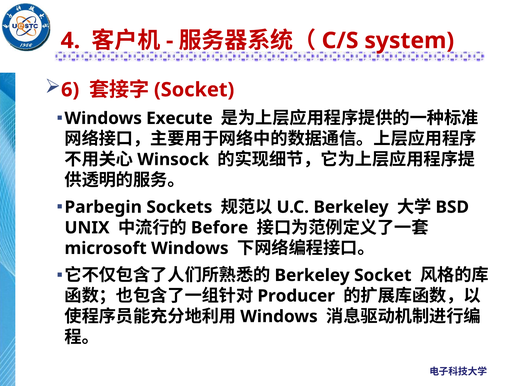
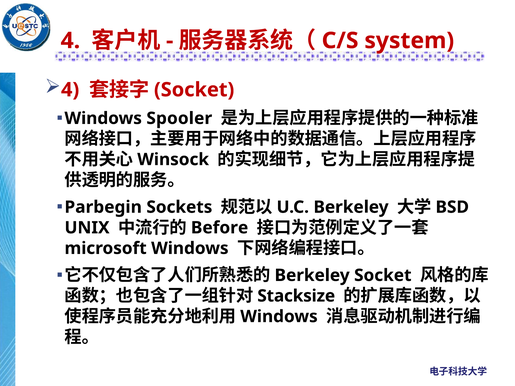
6 at (70, 90): 6 -> 4
Execute: Execute -> Spooler
Producer: Producer -> Stacksize
